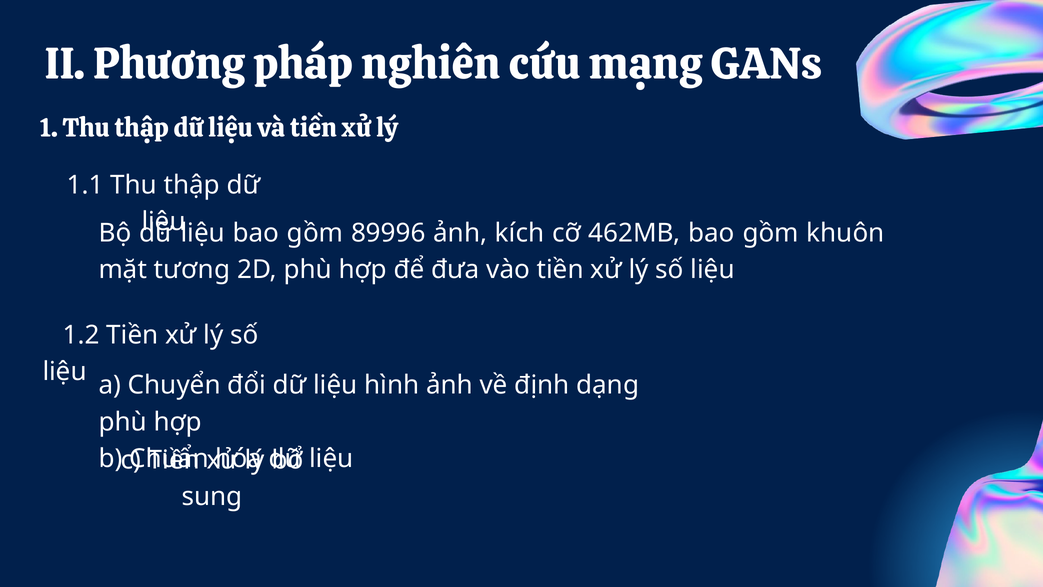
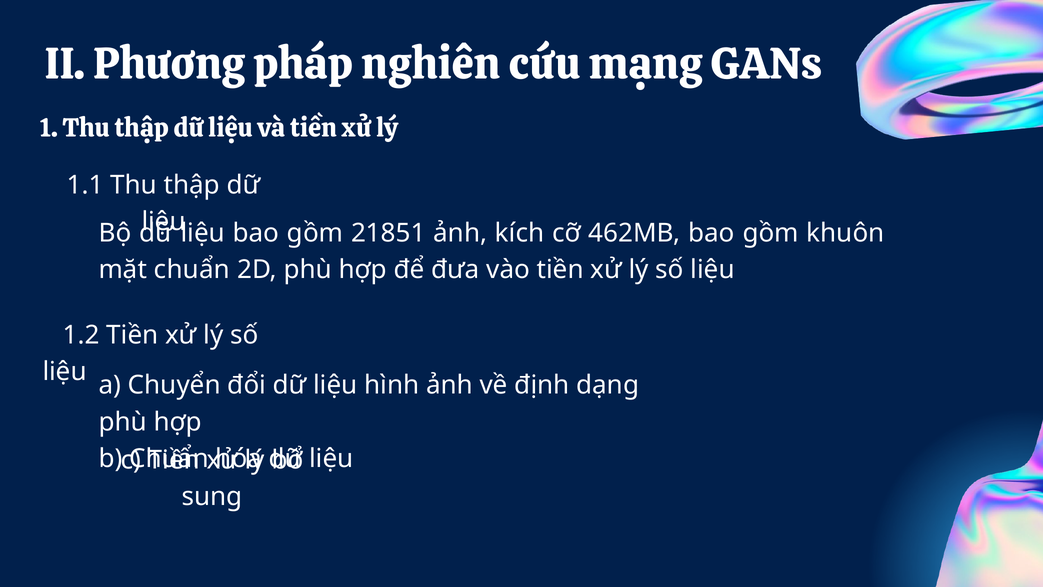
89996: 89996 -> 21851
mặt tương: tương -> chuẩn
